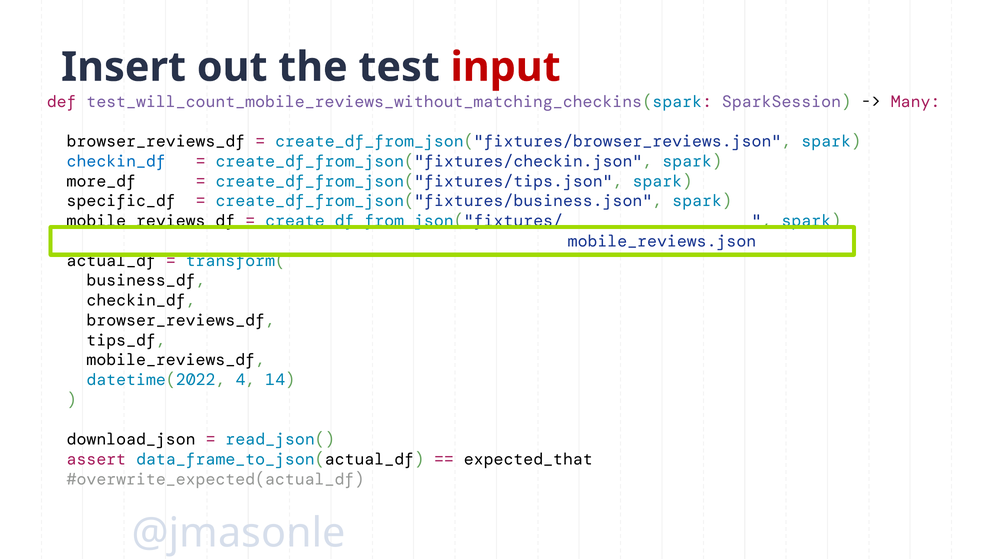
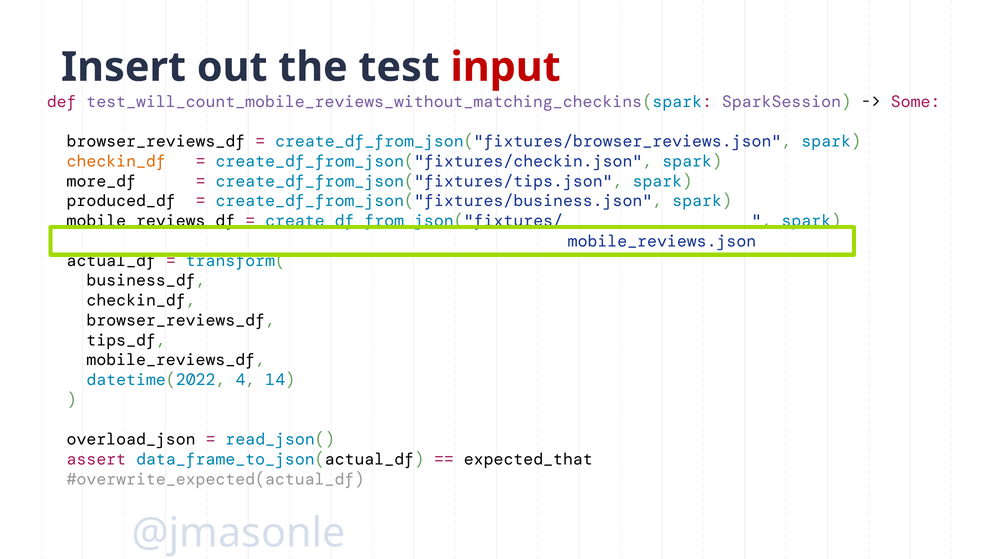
Many: Many -> Some
checkin_df at (116, 161) colour: blue -> orange
specific_df: specific_df -> produced_df
download_json: download_json -> overload_json
